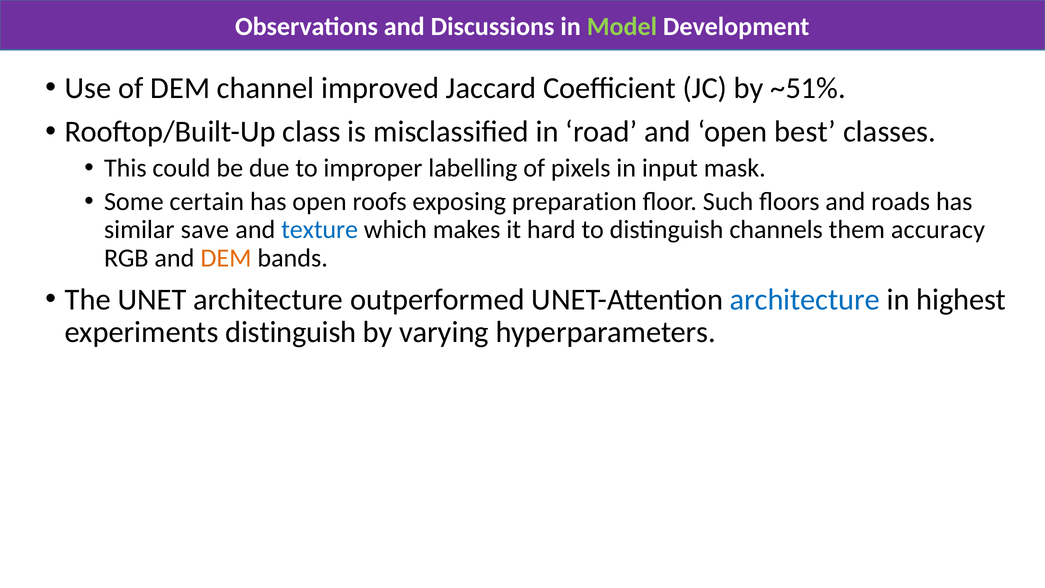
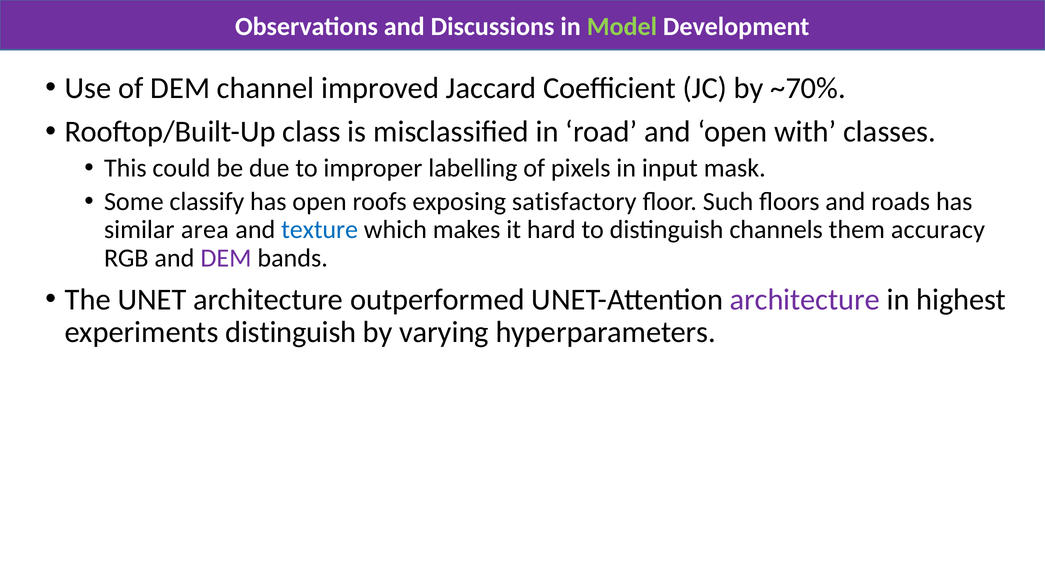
~51%: ~51% -> ~70%
best: best -> with
certain: certain -> classify
preparation: preparation -> satisfactory
save: save -> area
DEM at (226, 258) colour: orange -> purple
architecture at (805, 299) colour: blue -> purple
